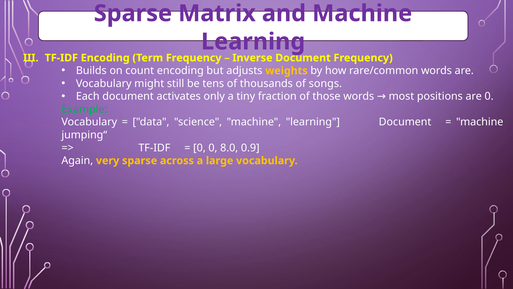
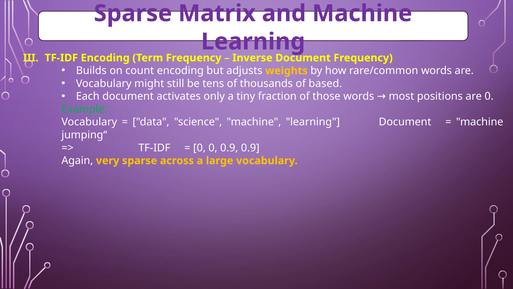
songs: songs -> based
0 8.0: 8.0 -> 0.9
